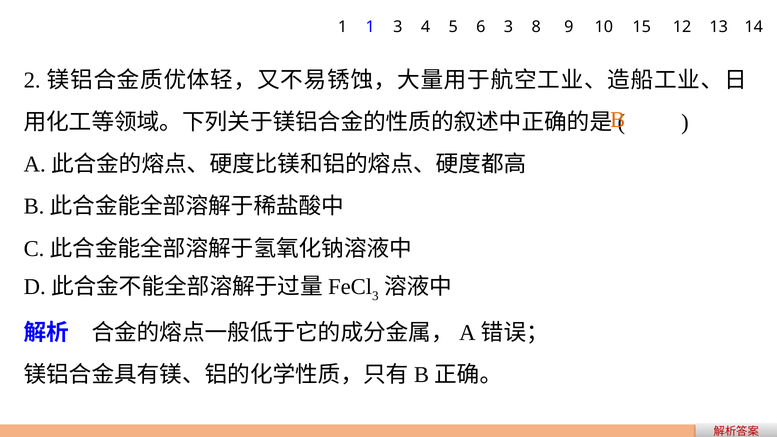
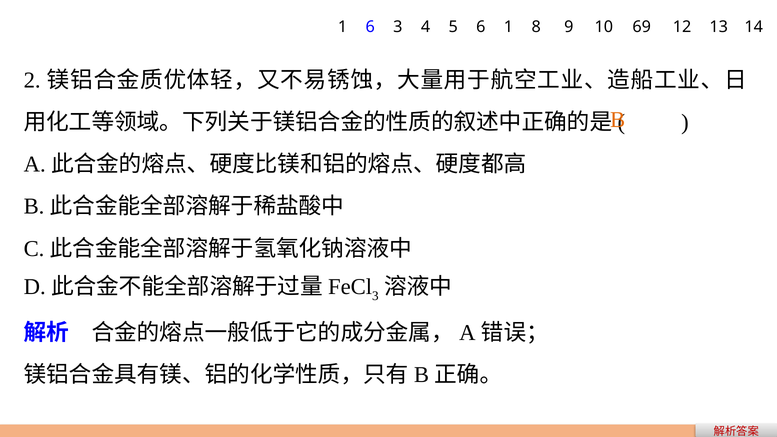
1 1: 1 -> 6
6 3: 3 -> 1
15: 15 -> 69
